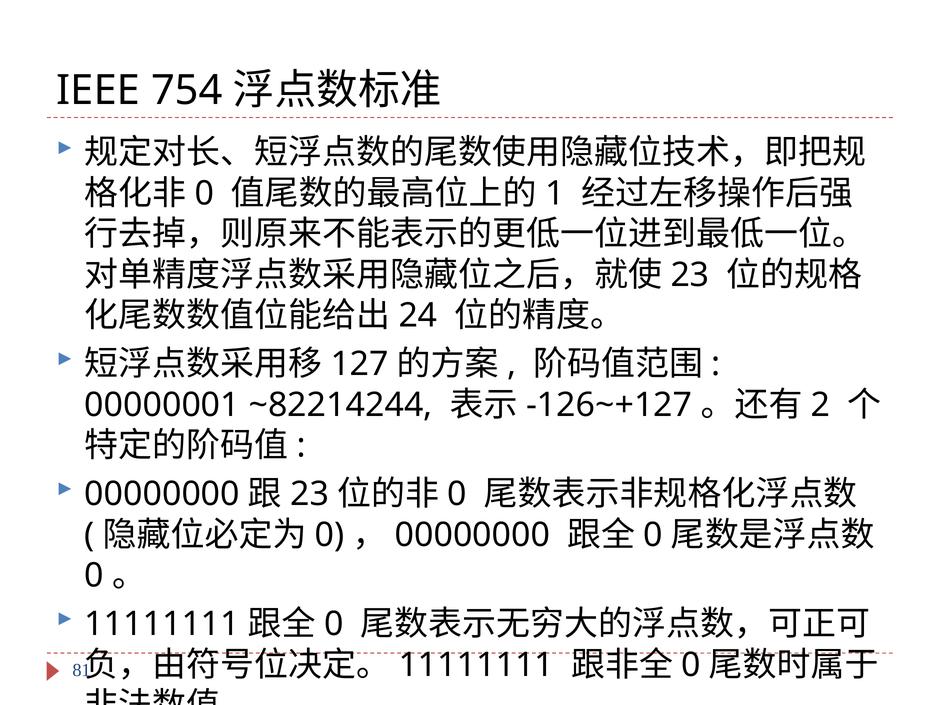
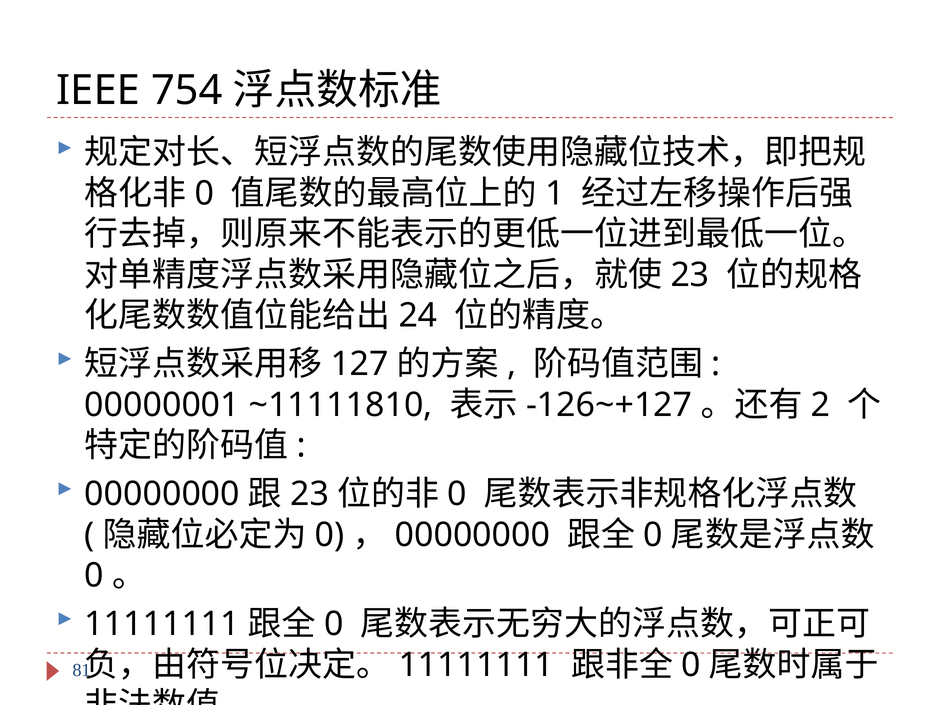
~82214244: ~82214244 -> ~11111810
